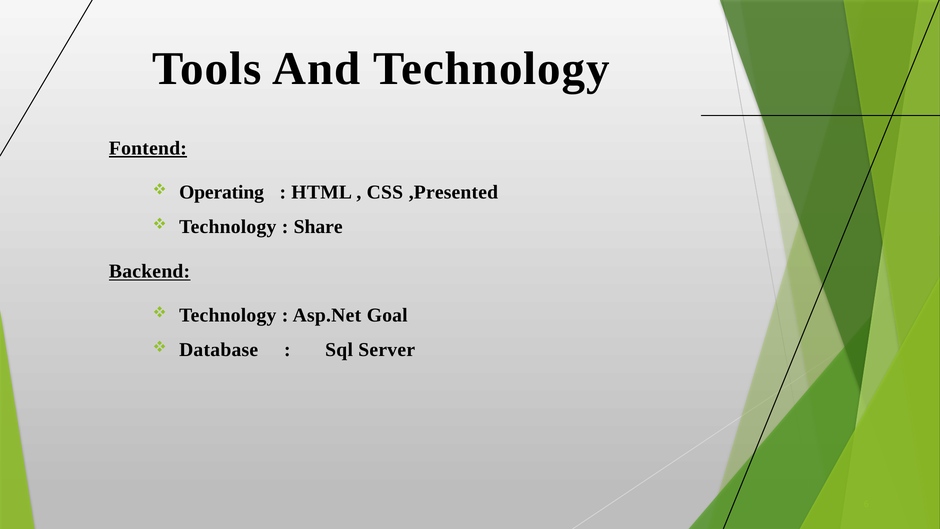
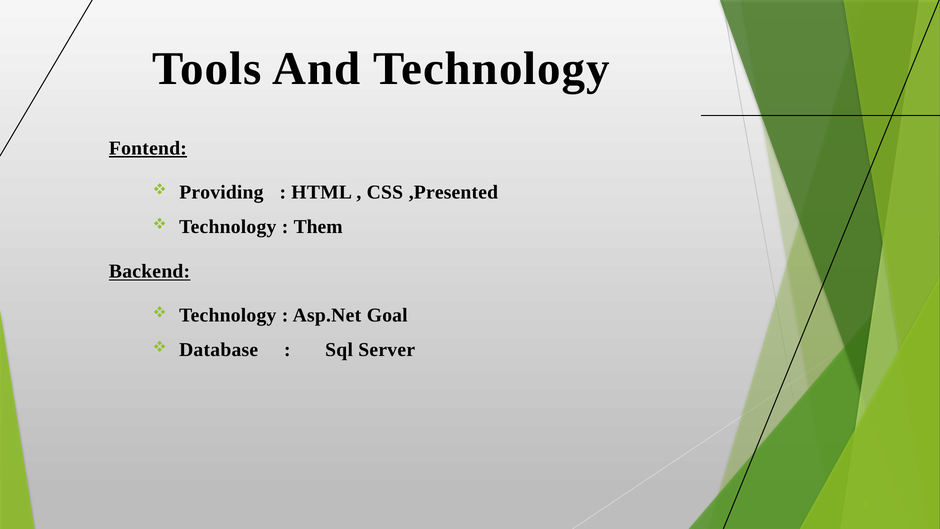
Operating: Operating -> Providing
Share: Share -> Them
